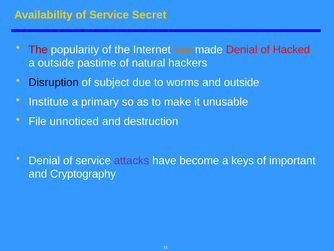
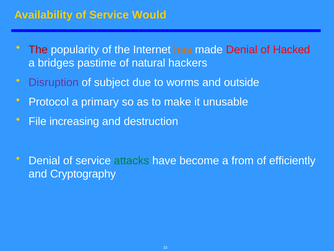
Secret: Secret -> Would
a outside: outside -> bridges
Disruption colour: black -> purple
Institute: Institute -> Protocol
unnoticed: unnoticed -> increasing
attacks colour: purple -> green
keys: keys -> from
important: important -> efficiently
